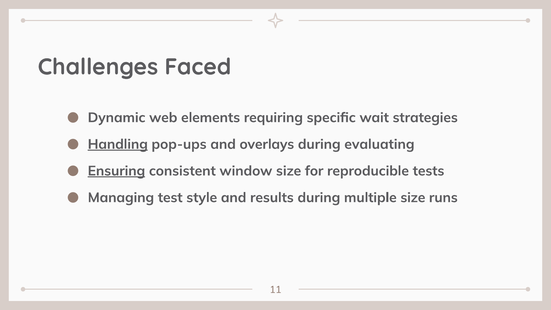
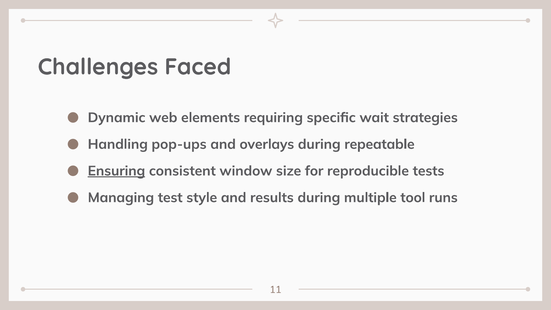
Handling underline: present -> none
evaluating: evaluating -> repeatable
multiple size: size -> tool
